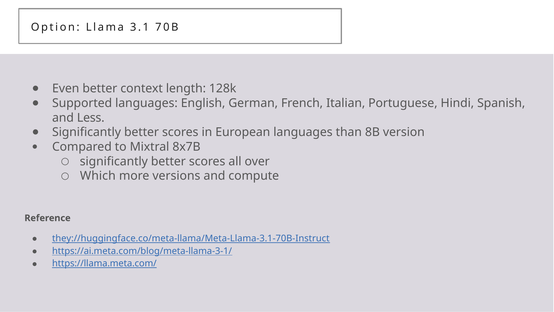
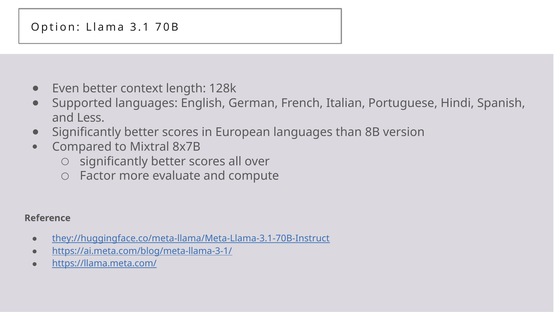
Which: Which -> Factor
versions: versions -> evaluate
